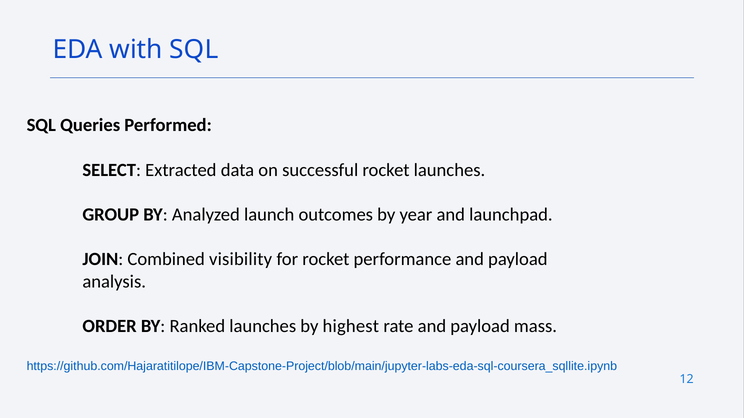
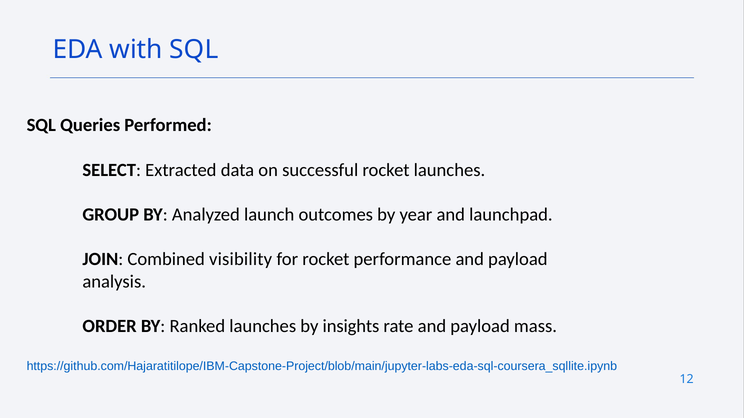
highest: highest -> insights
